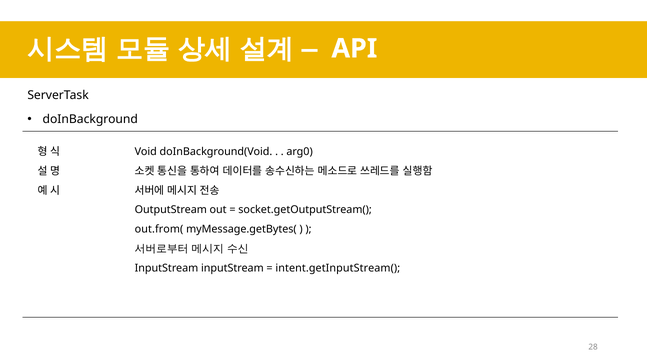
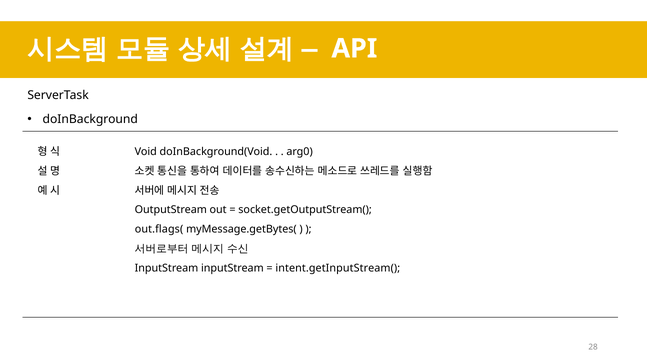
out.from(: out.from( -> out.flags(
